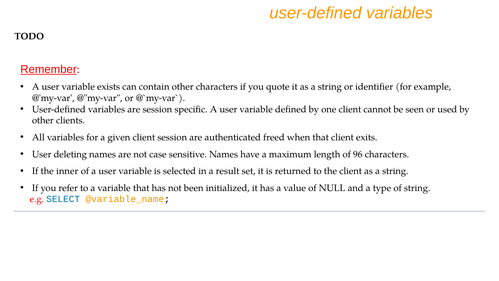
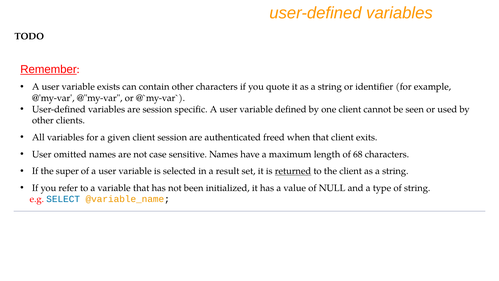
deleting: deleting -> omitted
96: 96 -> 68
inner: inner -> super
returned underline: none -> present
